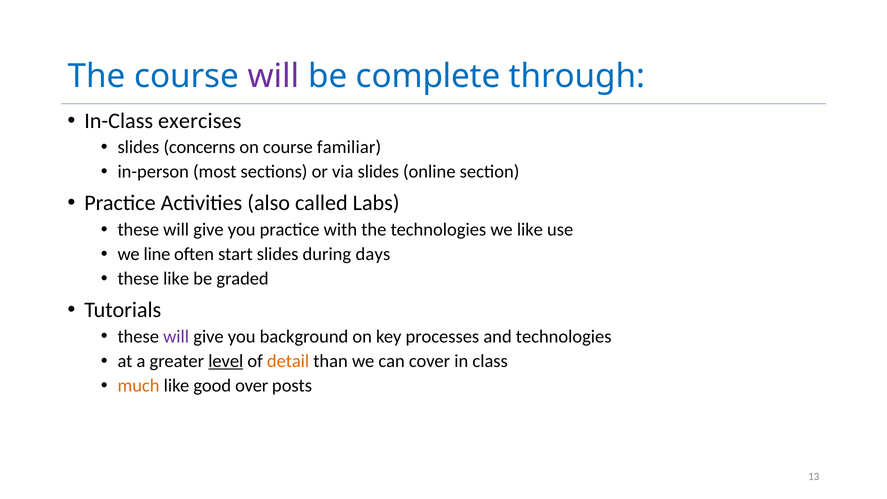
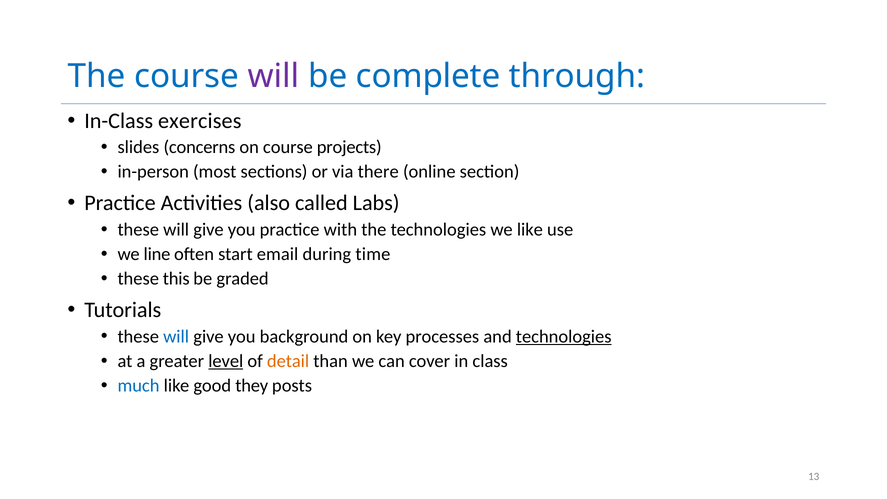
familiar: familiar -> projects
via slides: slides -> there
start slides: slides -> email
days: days -> time
these like: like -> this
will at (176, 336) colour: purple -> blue
technologies at (564, 336) underline: none -> present
much colour: orange -> blue
over: over -> they
